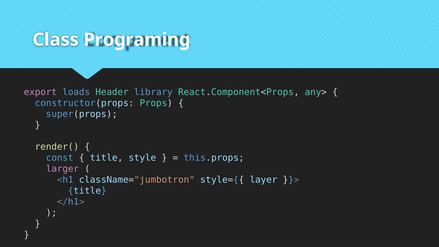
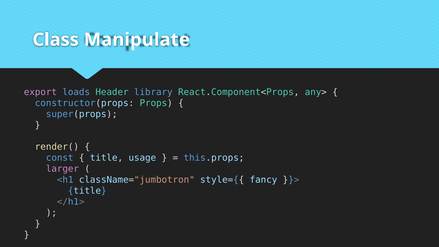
Programing: Programing -> Manipulate
style: style -> usage
layer: layer -> fancy
